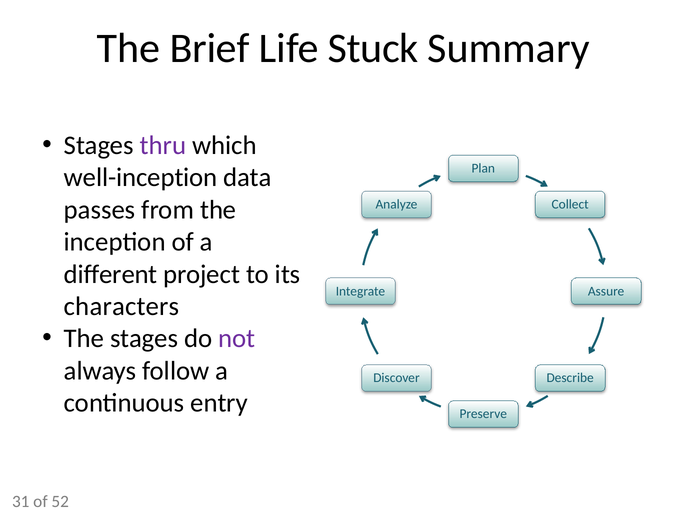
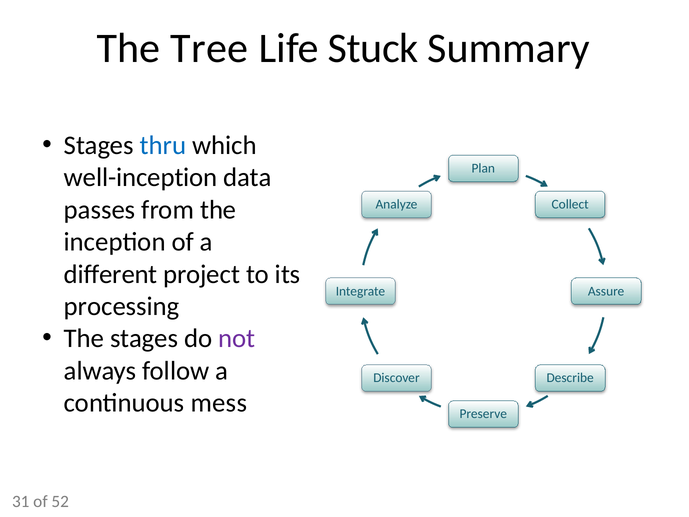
Brief: Brief -> Tree
thru colour: purple -> blue
characters: characters -> processing
entry: entry -> mess
